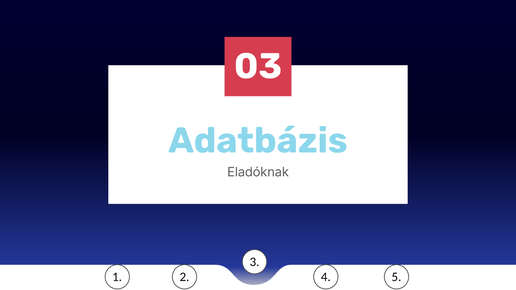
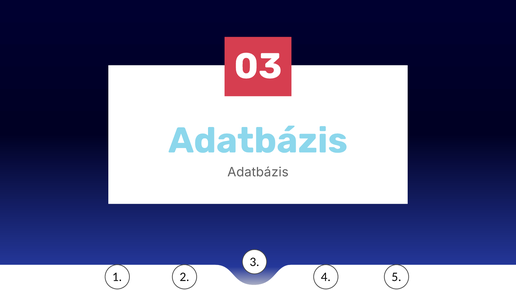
Eladóknak at (258, 172): Eladóknak -> Adatbázis
